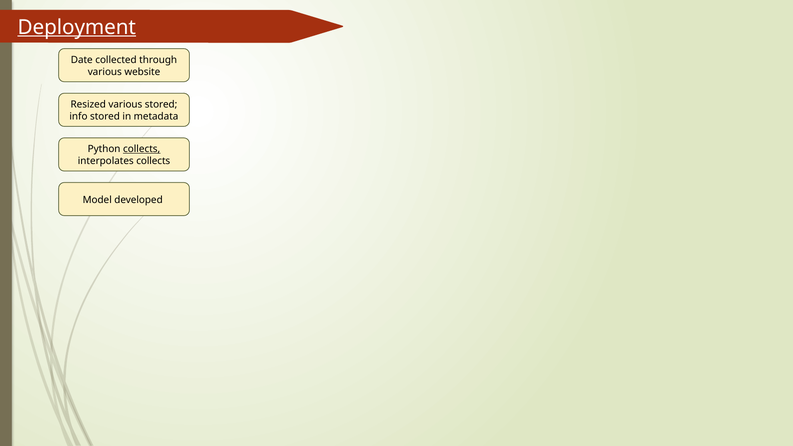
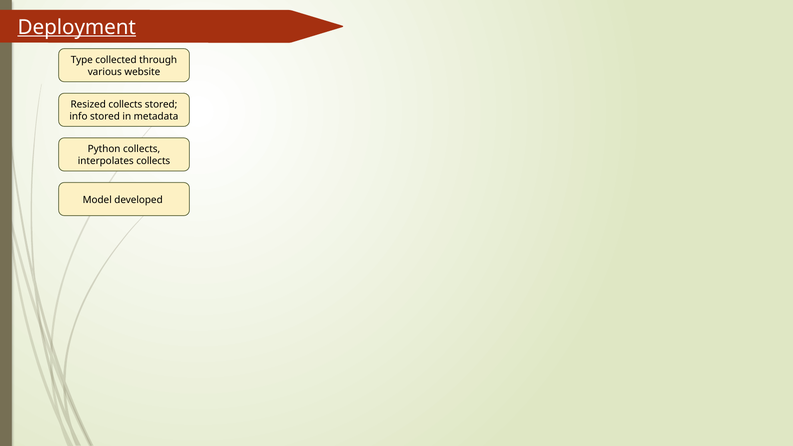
Date: Date -> Type
Resized various: various -> collects
collects at (142, 149) underline: present -> none
